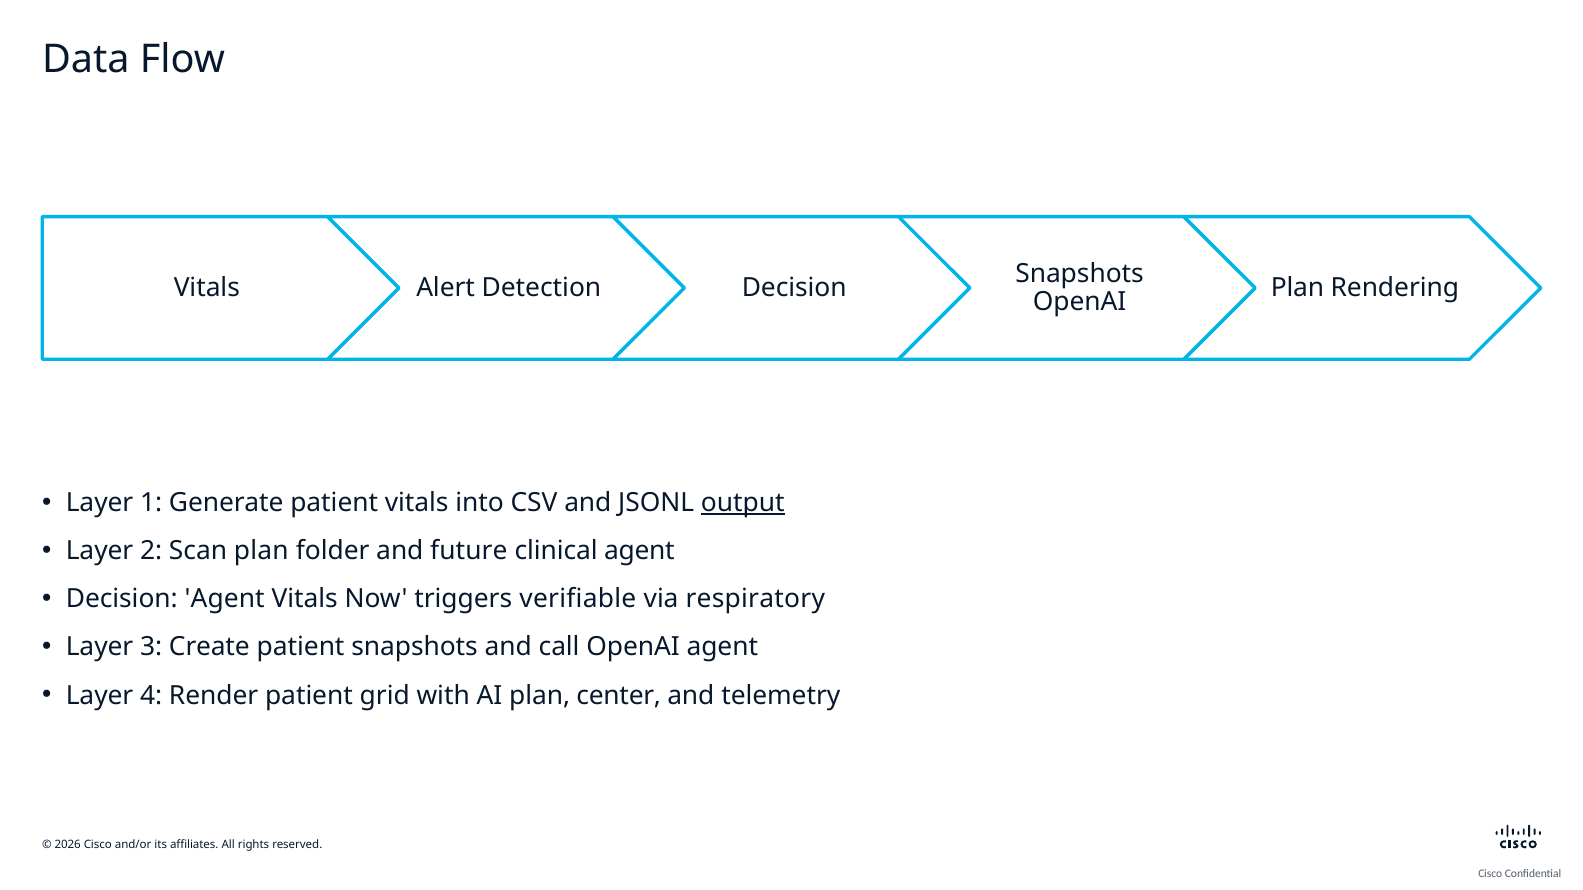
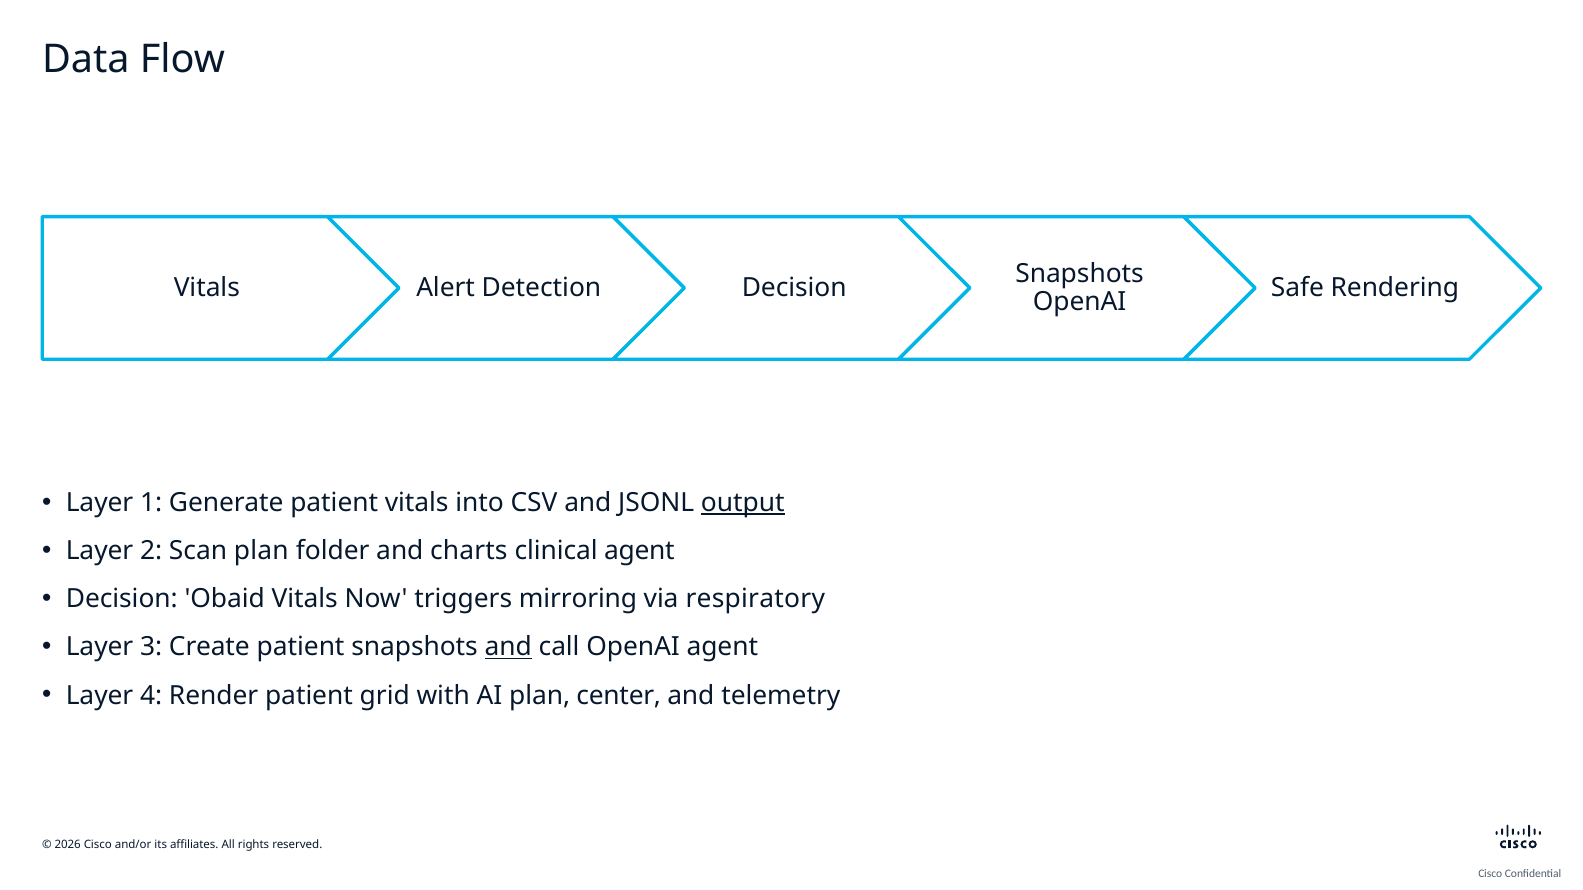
Plan at (1297, 288): Plan -> Safe
future: future -> charts
Decision Agent: Agent -> Obaid
verifiable: verifiable -> mirroring
and at (508, 648) underline: none -> present
